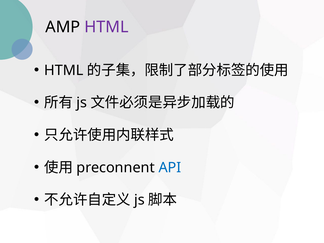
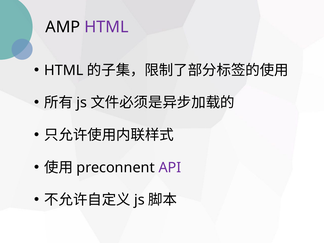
API colour: blue -> purple
